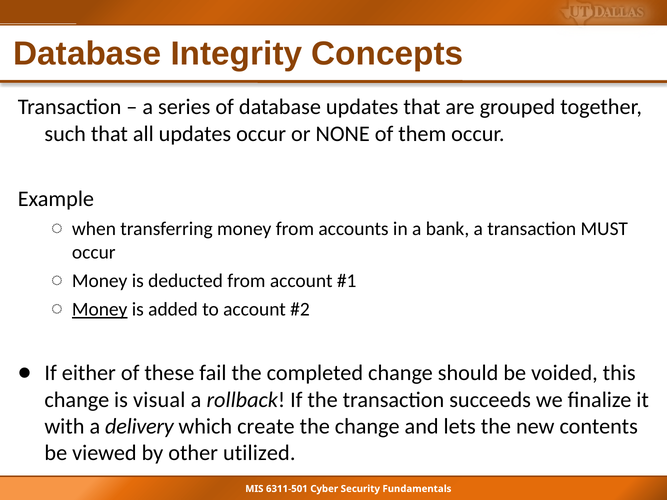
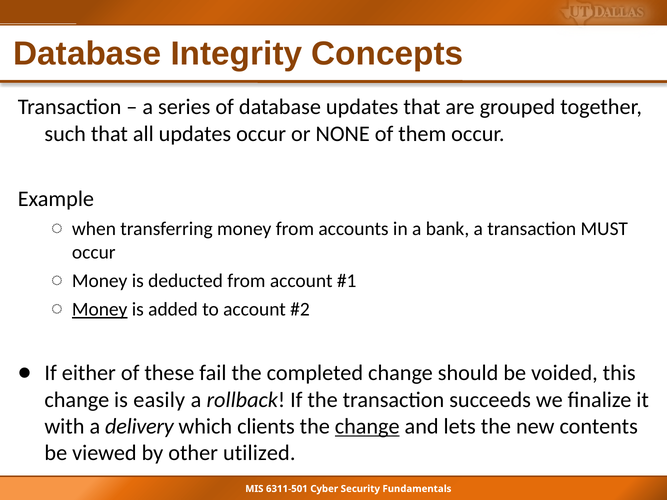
visual: visual -> easily
create: create -> clients
change at (367, 427) underline: none -> present
